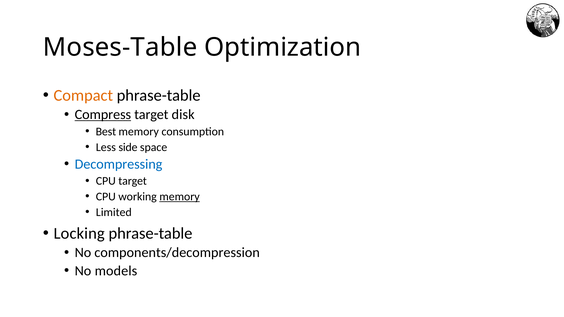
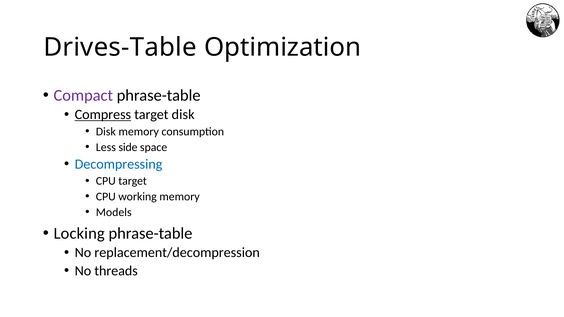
Moses-Table: Moses-Table -> Drives-Table
Compact colour: orange -> purple
Best at (106, 132): Best -> Disk
memory at (180, 197) underline: present -> none
Limited: Limited -> Models
components/decompression: components/decompression -> replacement/decompression
models: models -> threads
